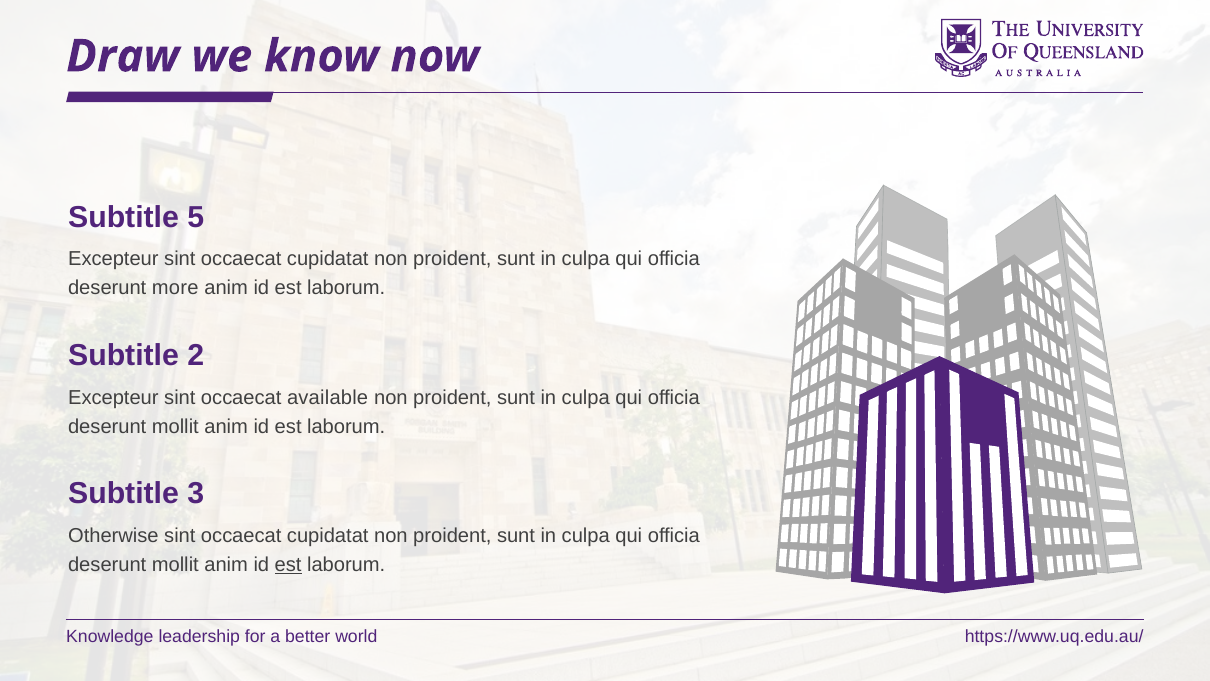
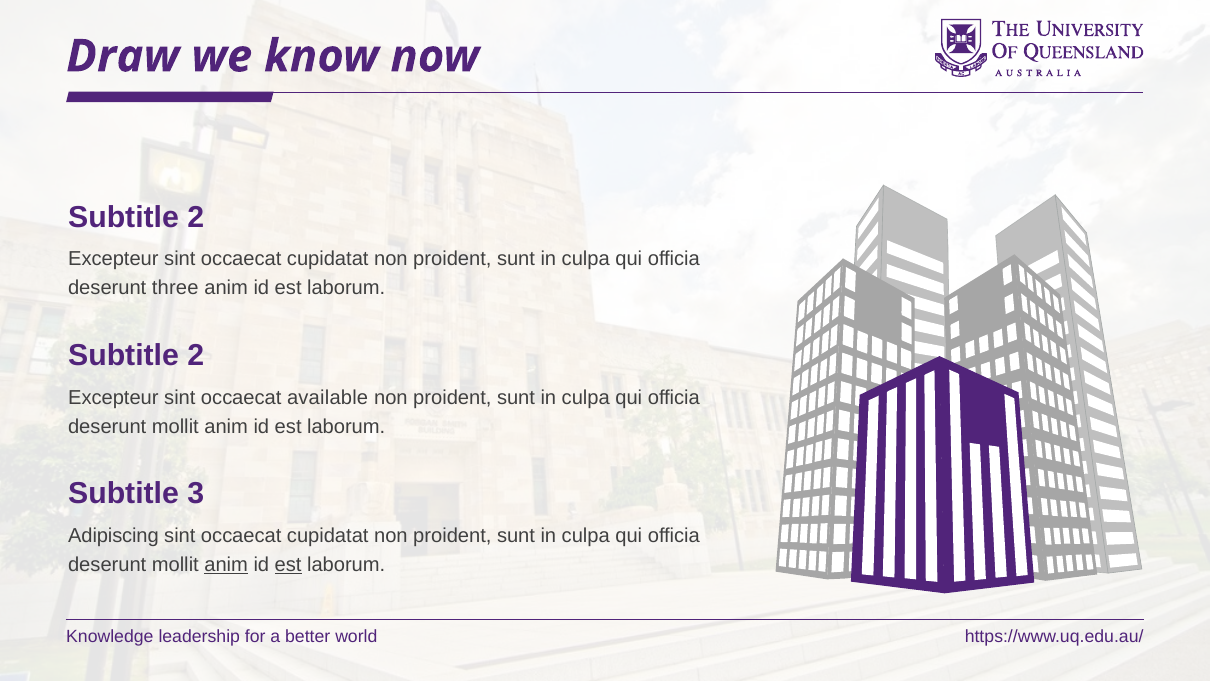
5 at (196, 217): 5 -> 2
more: more -> three
Otherwise: Otherwise -> Adipiscing
anim at (226, 565) underline: none -> present
